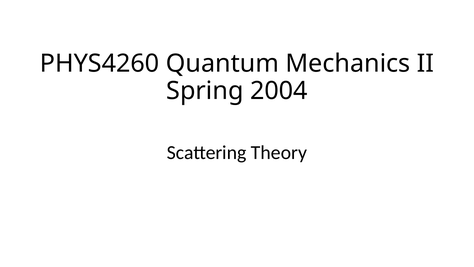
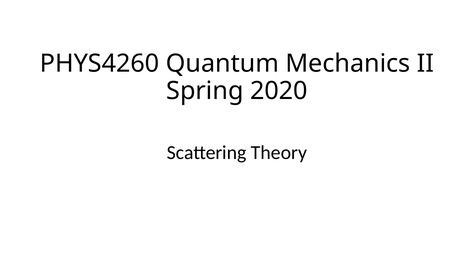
2004: 2004 -> 2020
